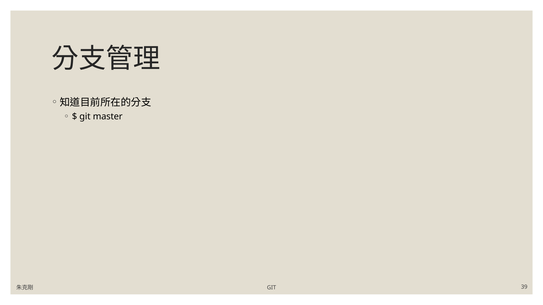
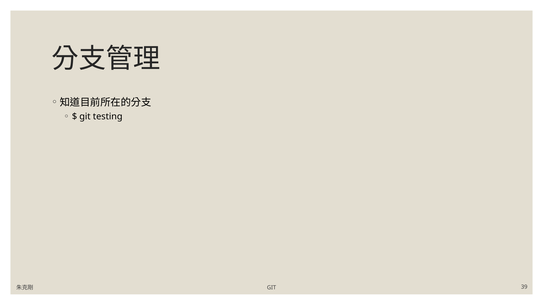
master: master -> testing
